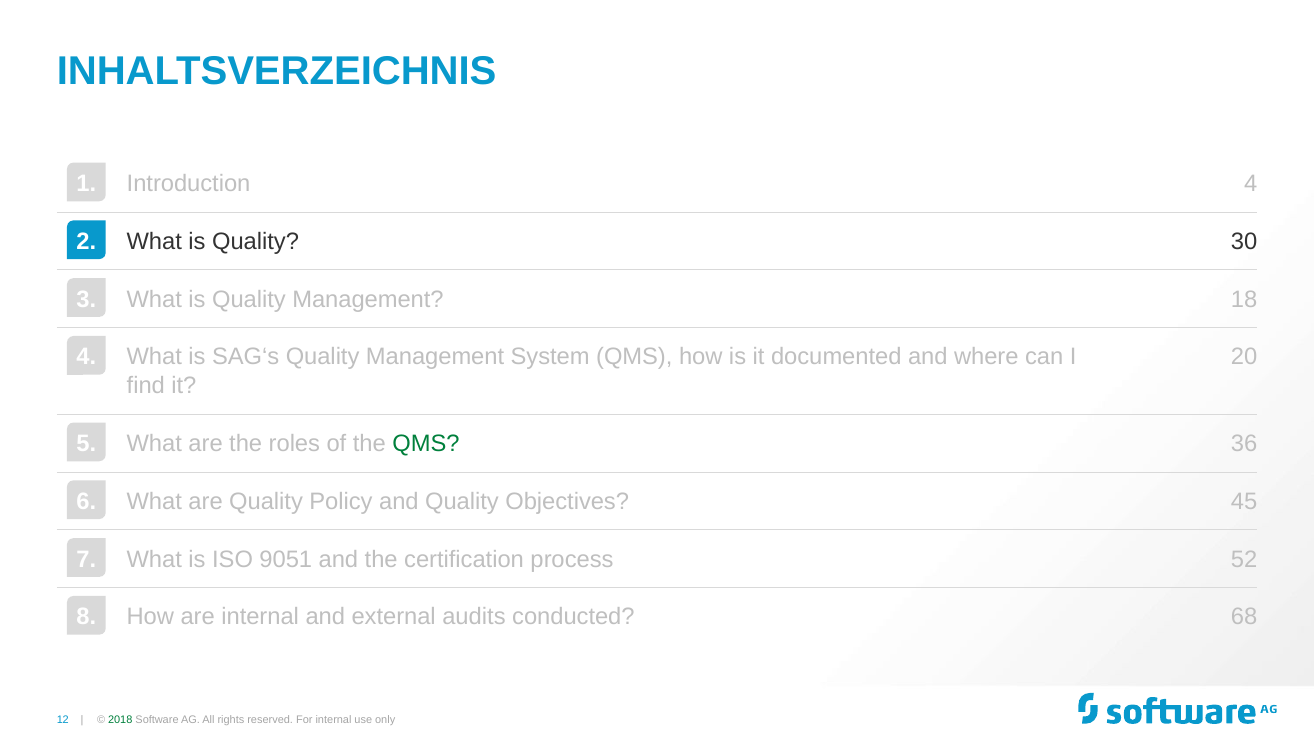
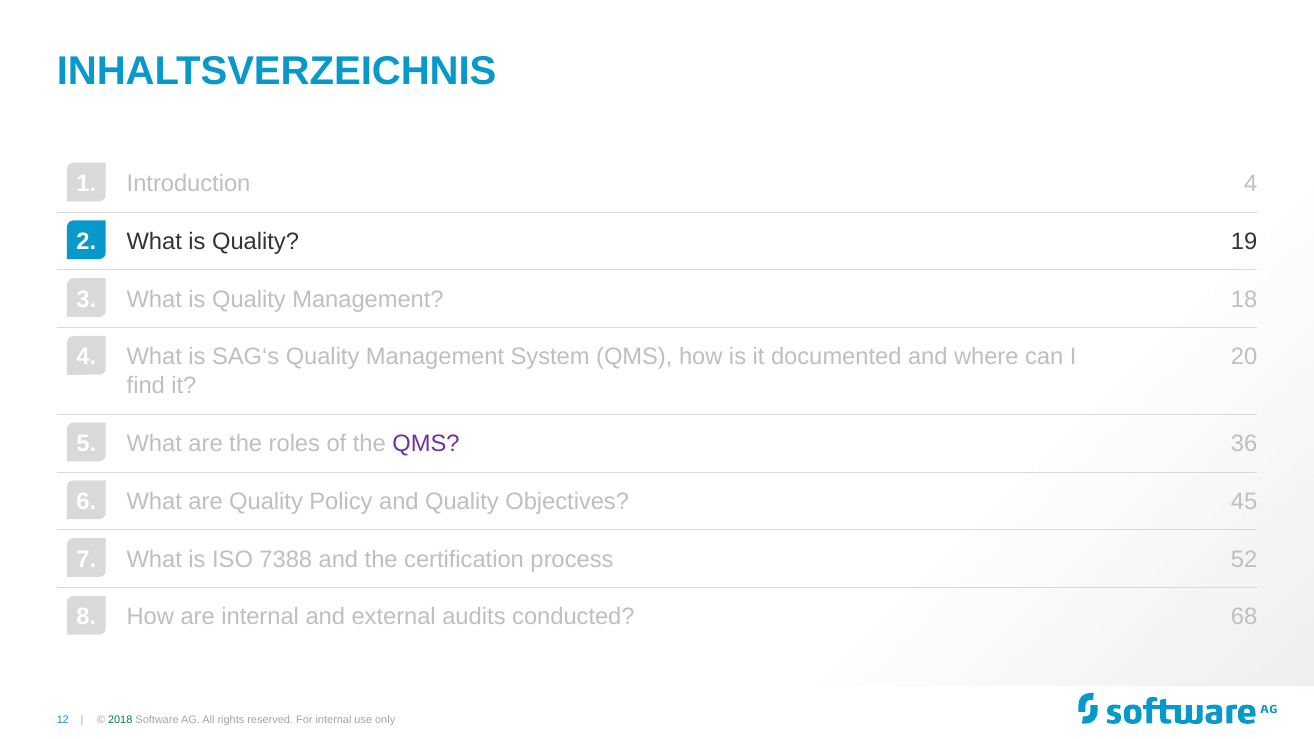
30: 30 -> 19
QMS at (426, 444) colour: green -> purple
9051: 9051 -> 7388
